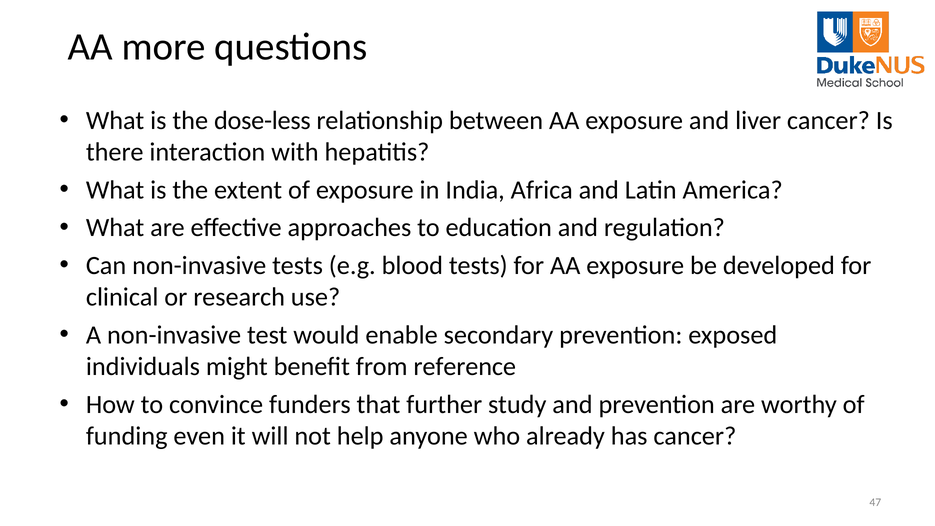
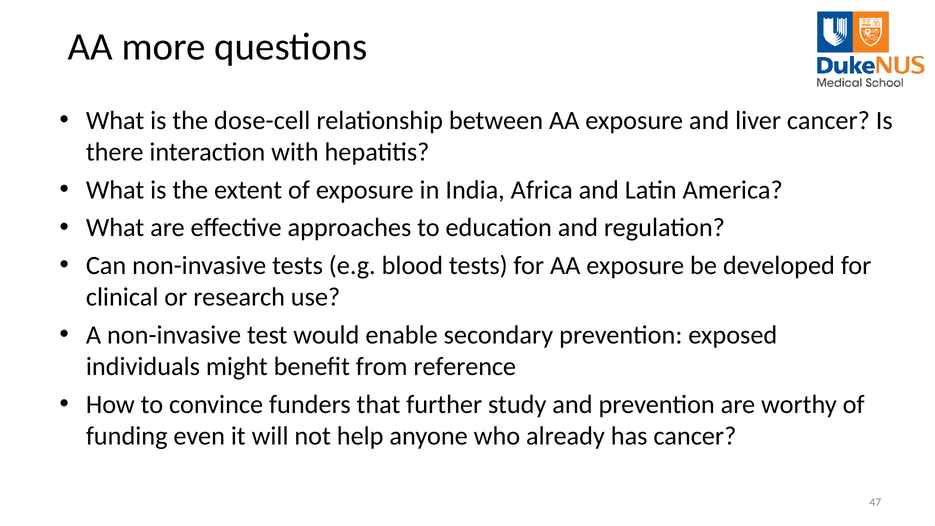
dose-less: dose-less -> dose-cell
